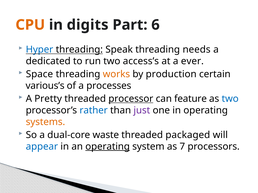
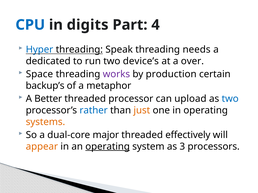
CPU colour: orange -> blue
6: 6 -> 4
access’s: access’s -> device’s
ever: ever -> over
works colour: orange -> purple
various’s: various’s -> backup’s
processes: processes -> metaphor
Pretty: Pretty -> Better
processor underline: present -> none
feature: feature -> upload
just colour: purple -> orange
waste: waste -> major
packaged: packaged -> effectively
appear colour: blue -> orange
7: 7 -> 3
